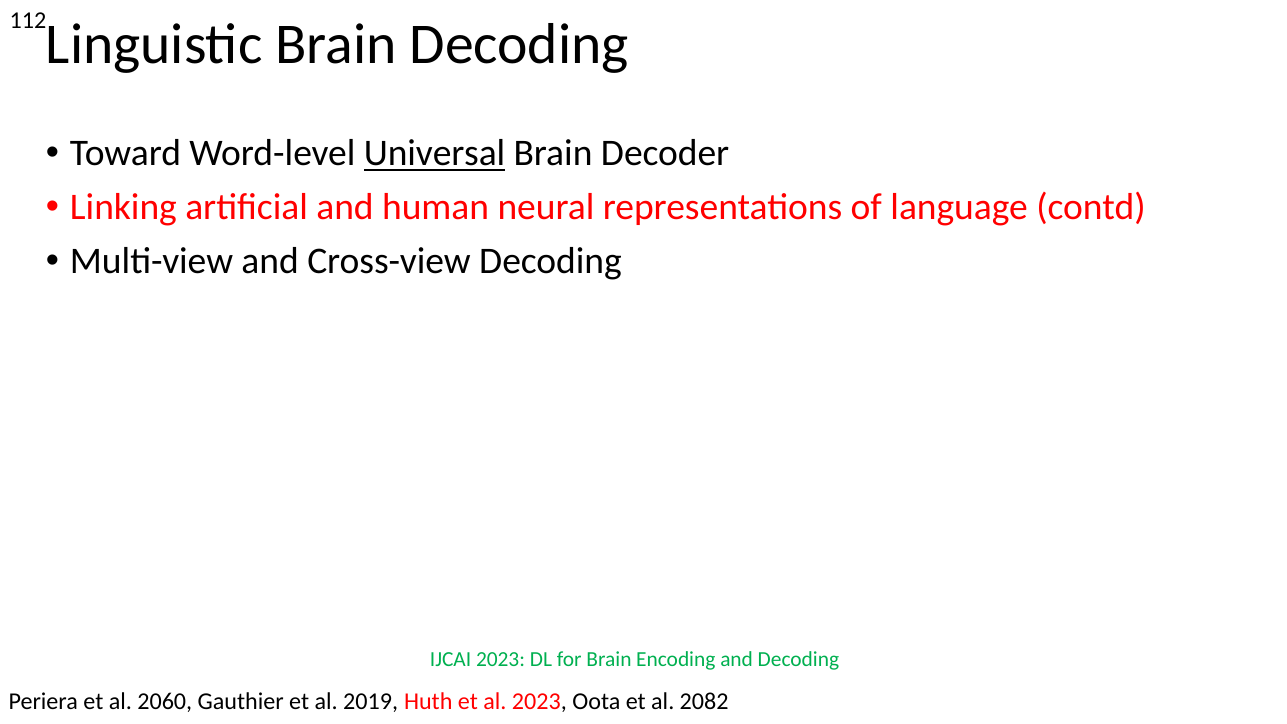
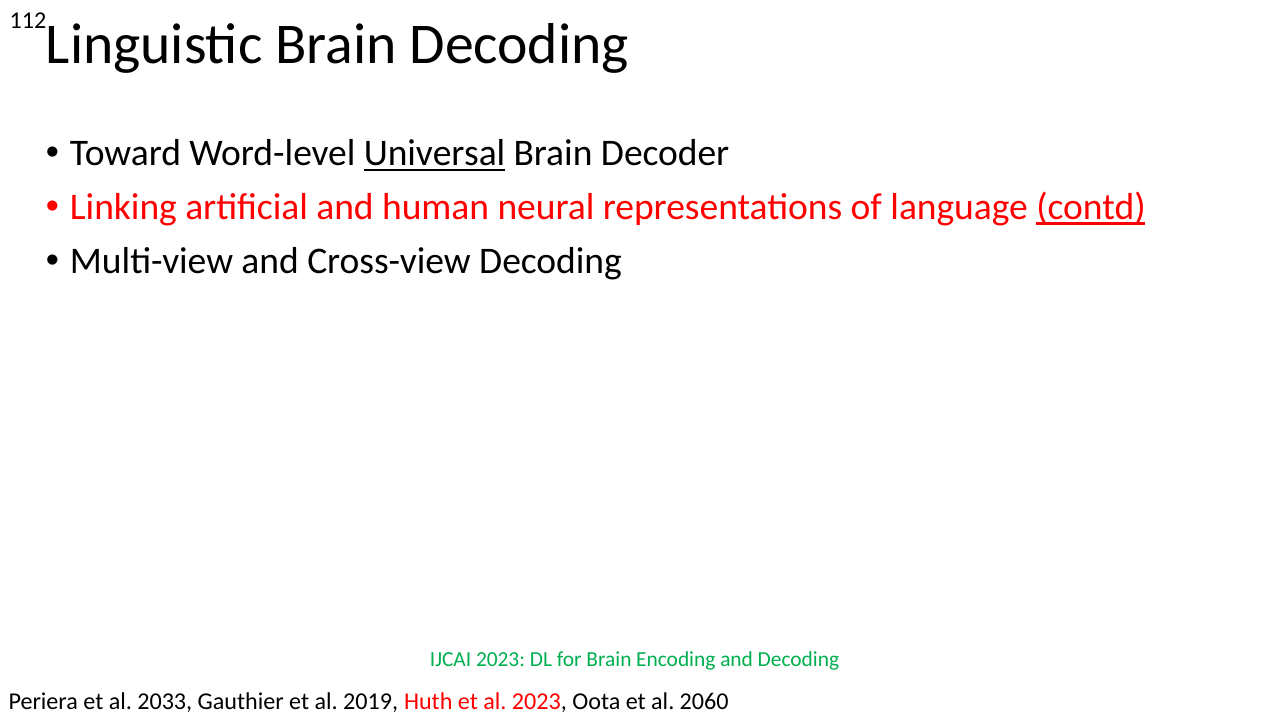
contd underline: none -> present
2060: 2060 -> 2033
2082: 2082 -> 2060
